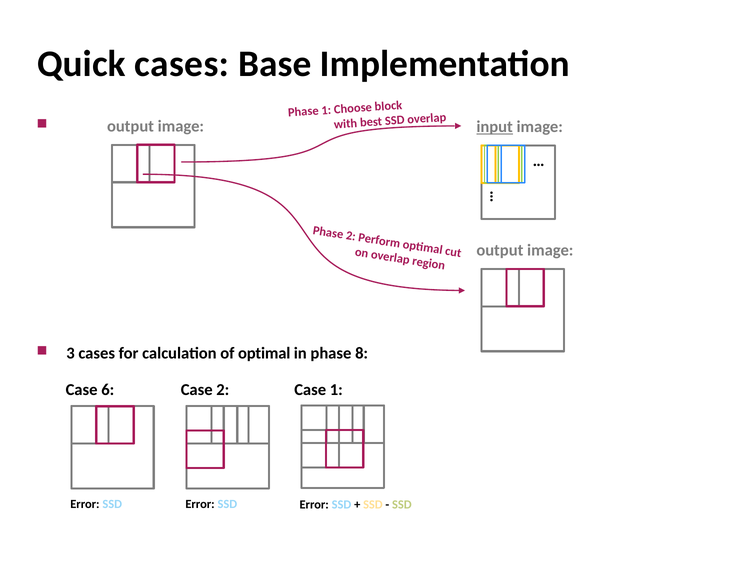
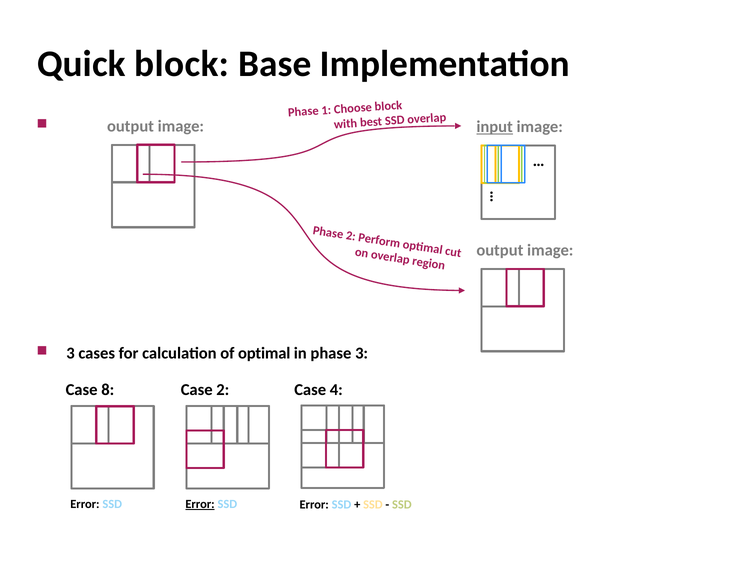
Quick cases: cases -> block
phase 8: 8 -> 3
6: 6 -> 8
Case 1: 1 -> 4
Error at (200, 504) underline: none -> present
